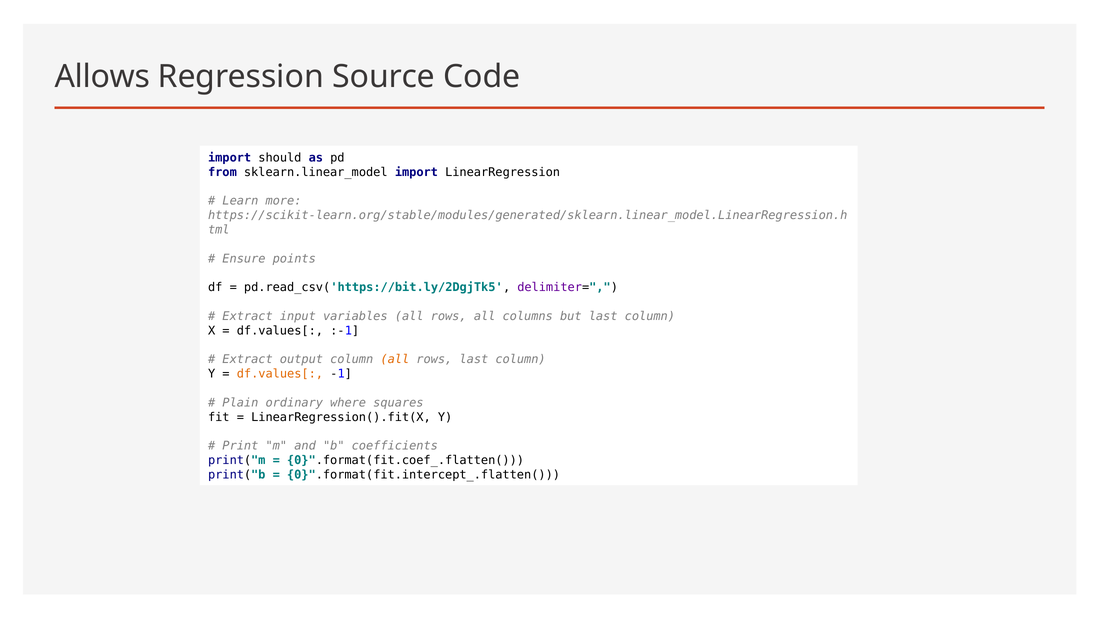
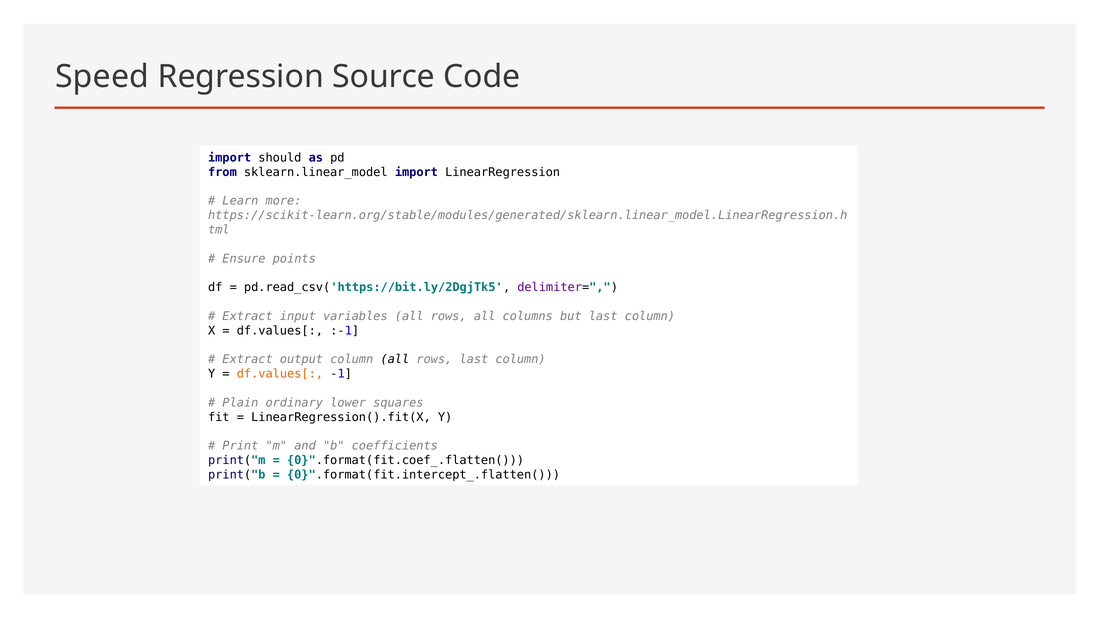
Allows: Allows -> Speed
all at (395, 360) colour: orange -> black
where: where -> lower
